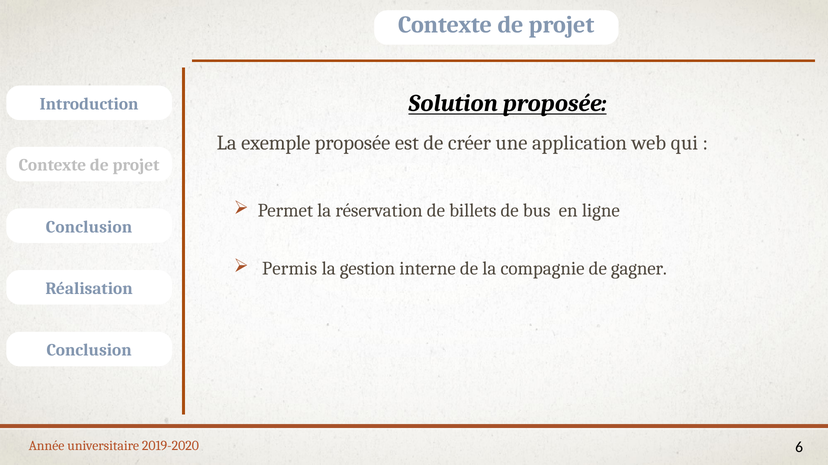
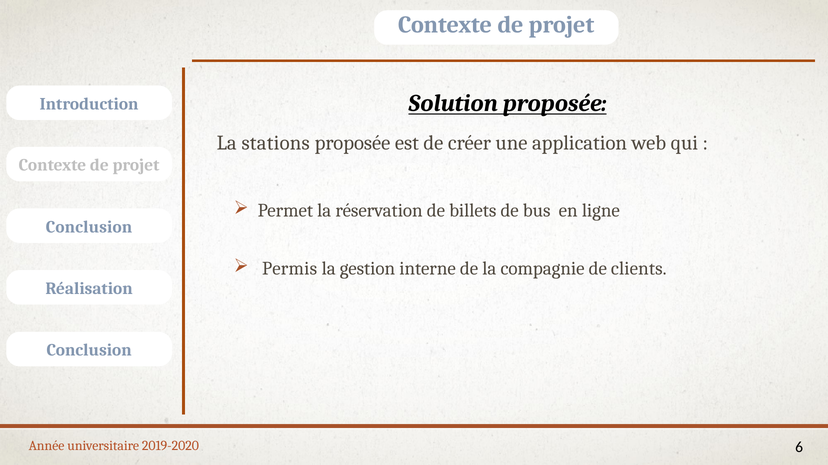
exemple: exemple -> stations
gagner: gagner -> clients
